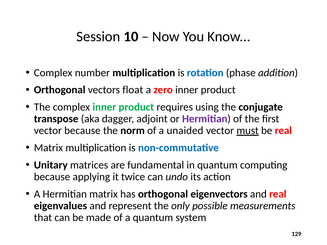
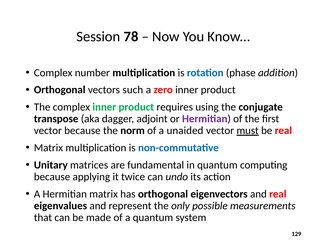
10: 10 -> 78
float: float -> such
